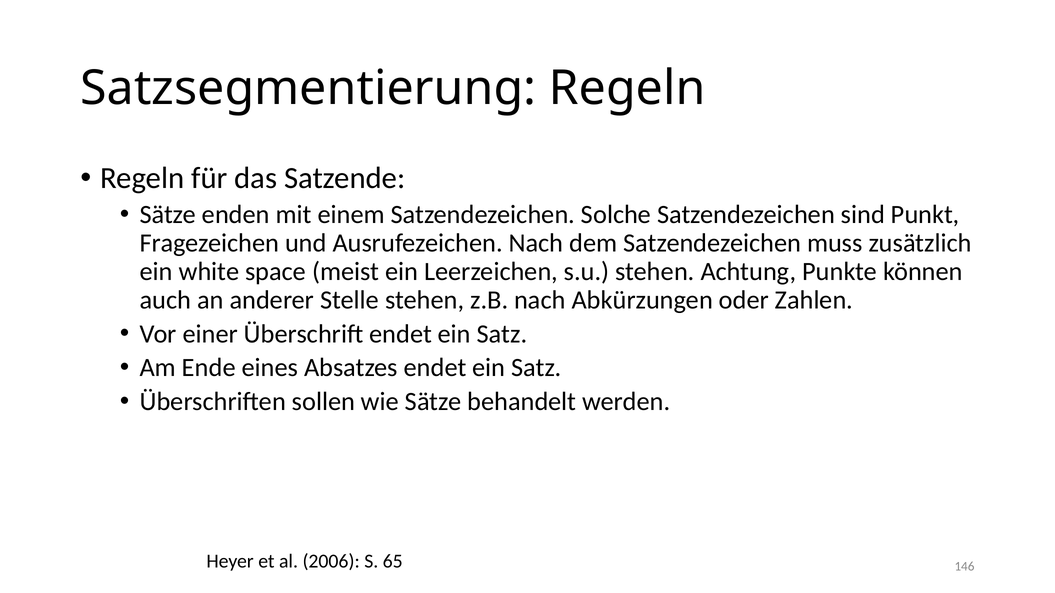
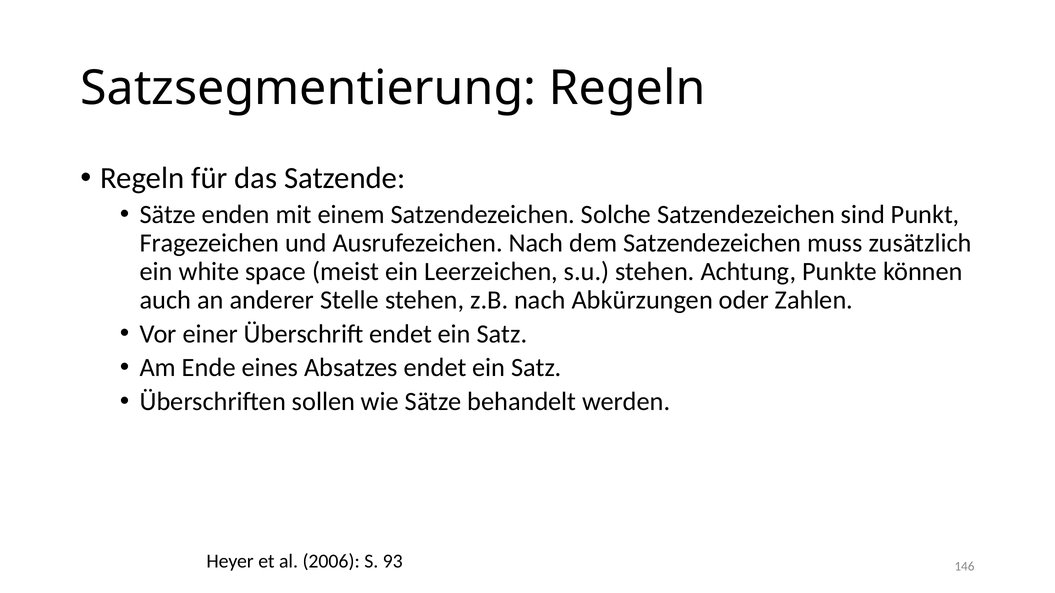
65: 65 -> 93
